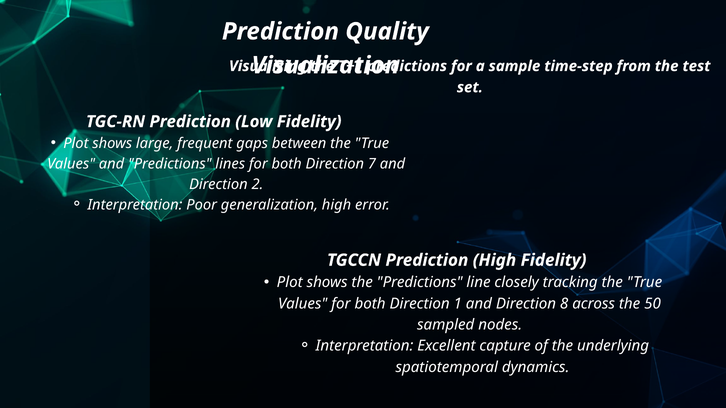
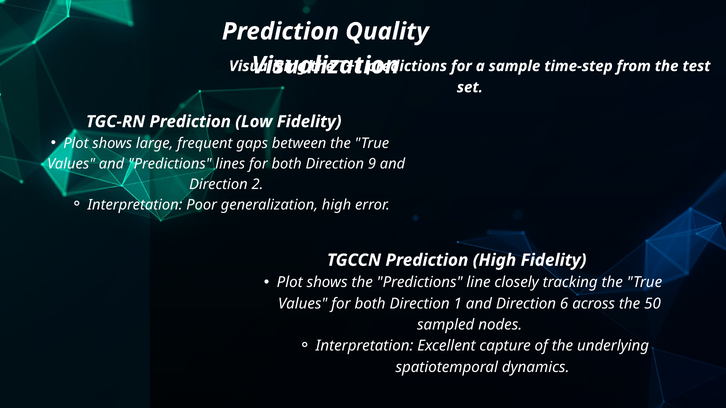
7: 7 -> 9
8: 8 -> 6
